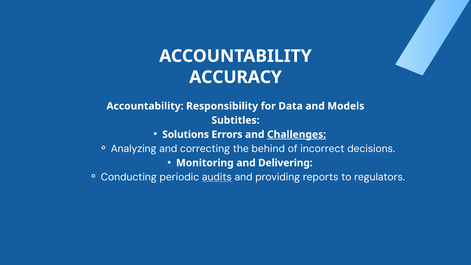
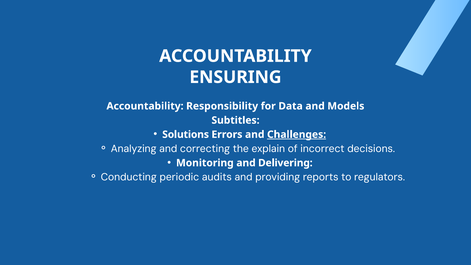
ACCURACY: ACCURACY -> ENSURING
behind: behind -> explain
audits underline: present -> none
